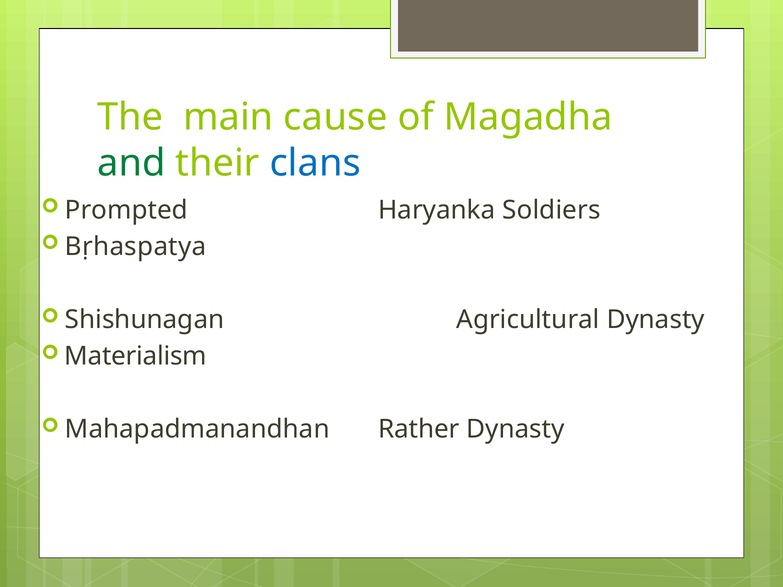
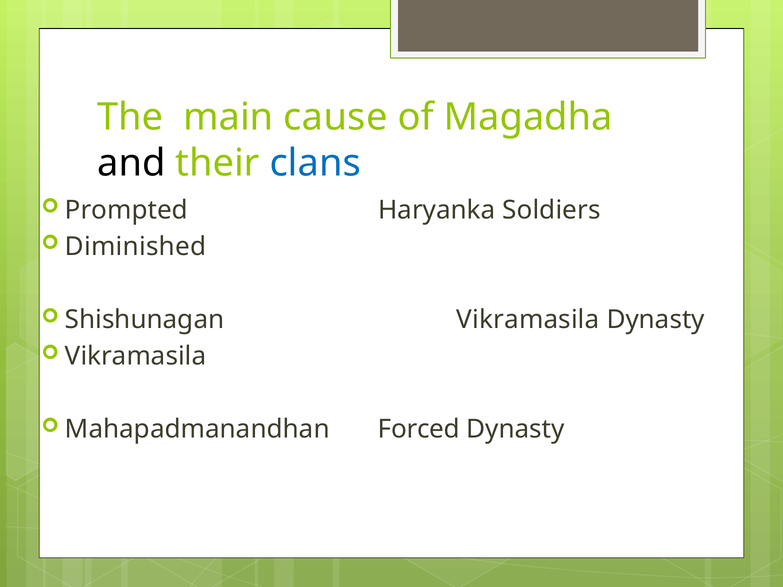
and colour: green -> black
Bṛhaspatya: Bṛhaspatya -> Diminished
Shishunagan Agricultural: Agricultural -> Vikramasila
Materialism at (136, 356): Materialism -> Vikramasila
Rather: Rather -> Forced
